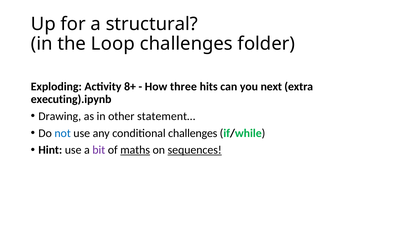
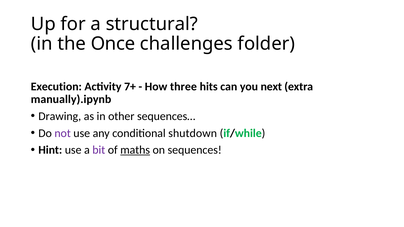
Loop: Loop -> Once
Exploding: Exploding -> Execution
8+: 8+ -> 7+
executing).ipynb: executing).ipynb -> manually).ipynb
statement…: statement… -> sequences…
not colour: blue -> purple
conditional challenges: challenges -> shutdown
sequences underline: present -> none
